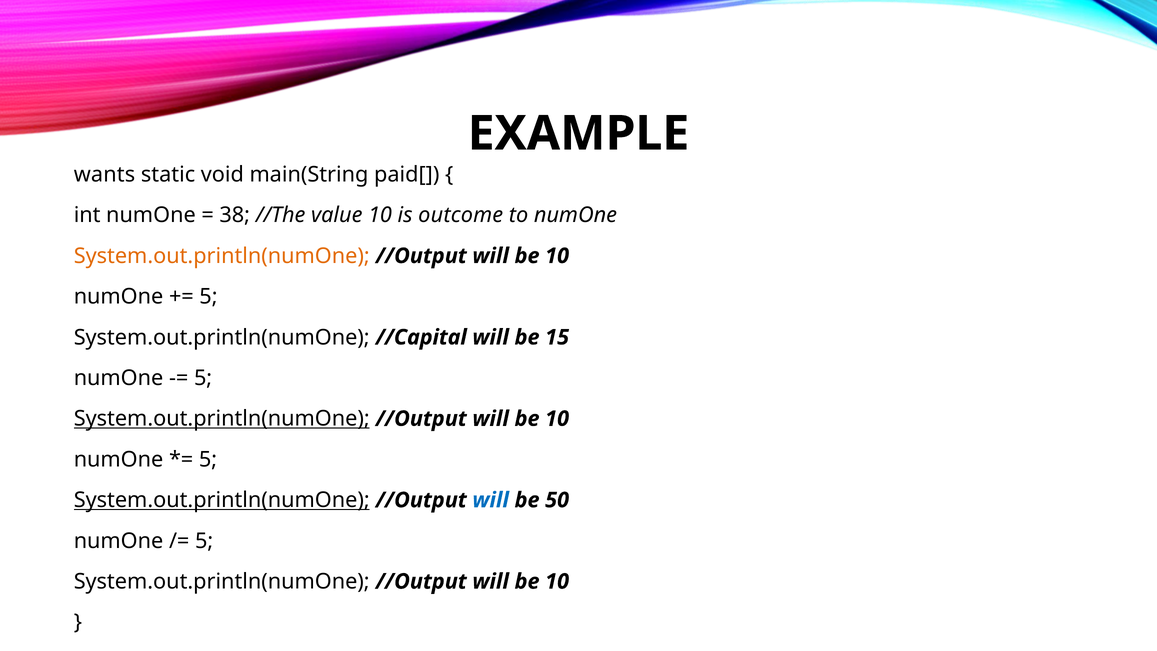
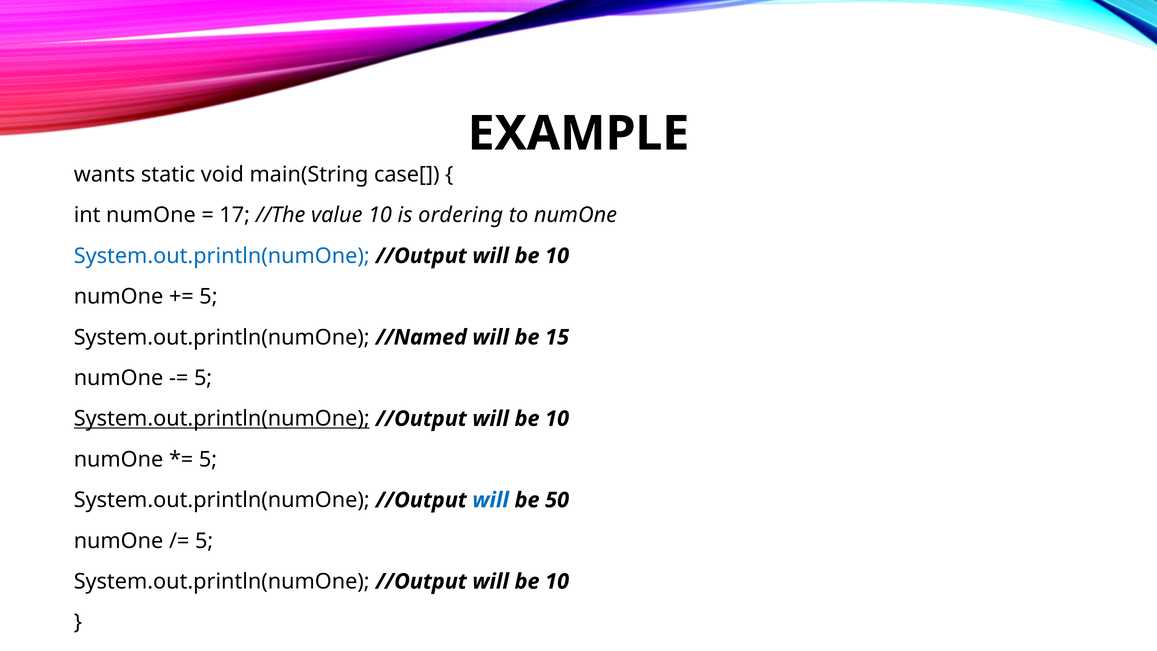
paid[: paid[ -> case[
38: 38 -> 17
outcome: outcome -> ordering
System.out.println(numOne at (222, 256) colour: orange -> blue
//Capital: //Capital -> //Named
System.out.println(numOne at (222, 500) underline: present -> none
